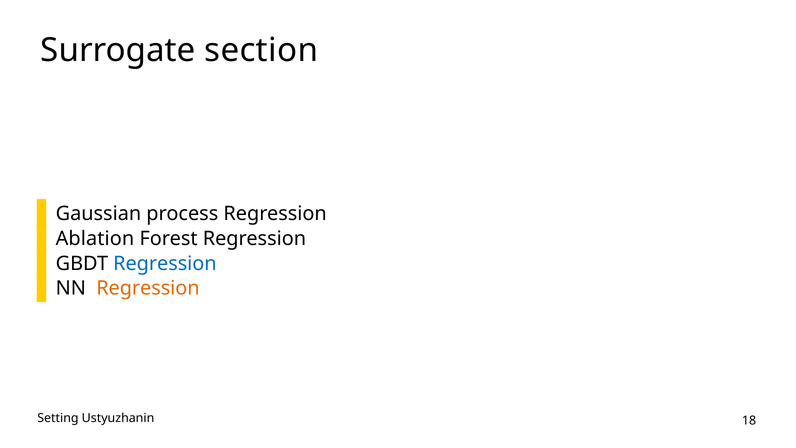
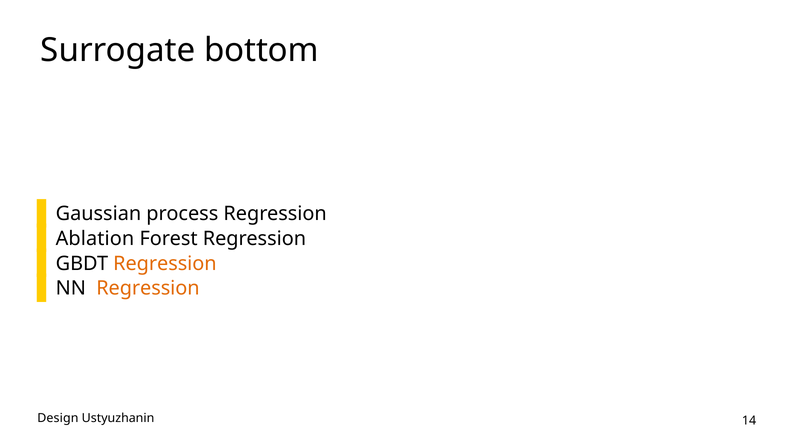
section: section -> bottom
Regression at (165, 263) colour: blue -> orange
Setting: Setting -> Design
18: 18 -> 14
